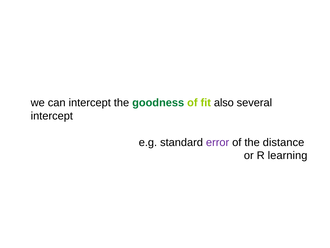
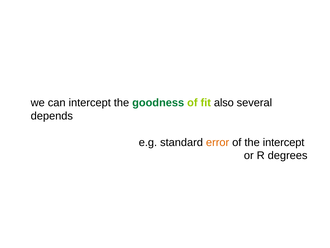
intercept at (52, 116): intercept -> depends
error colour: purple -> orange
the distance: distance -> intercept
learning: learning -> degrees
